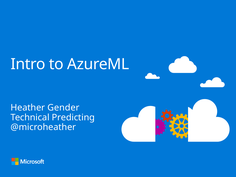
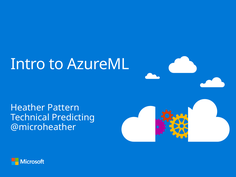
Gender: Gender -> Pattern
